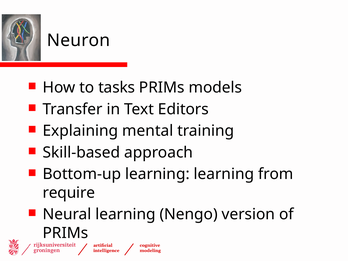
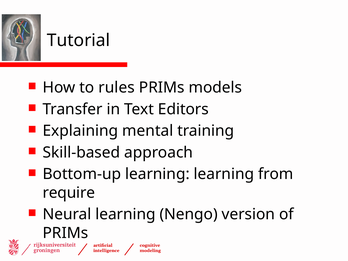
Neuron: Neuron -> Tutorial
tasks: tasks -> rules
